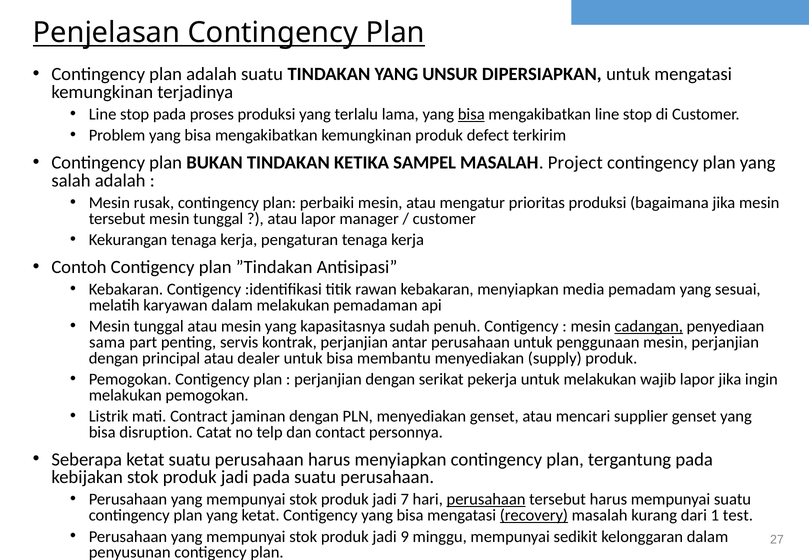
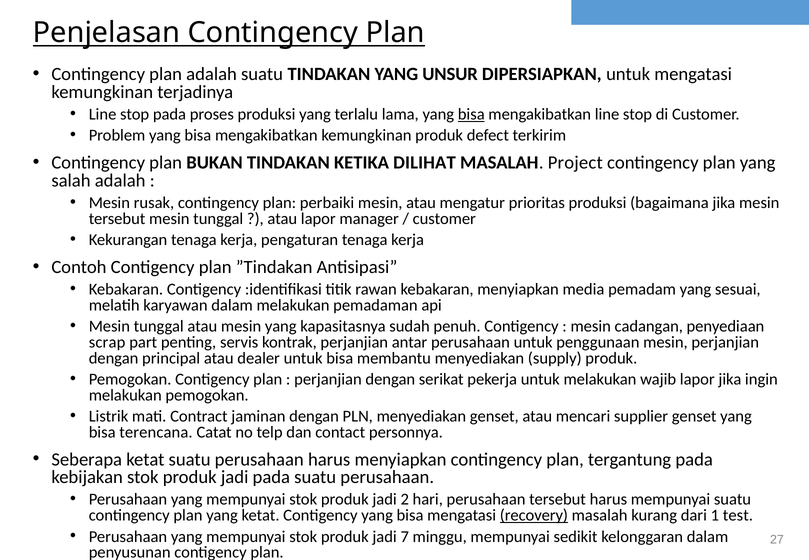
SAMPEL: SAMPEL -> DILIHAT
cadangan underline: present -> none
sama: sama -> scrap
disruption: disruption -> terencana
7: 7 -> 2
perusahaan at (486, 500) underline: present -> none
9: 9 -> 7
